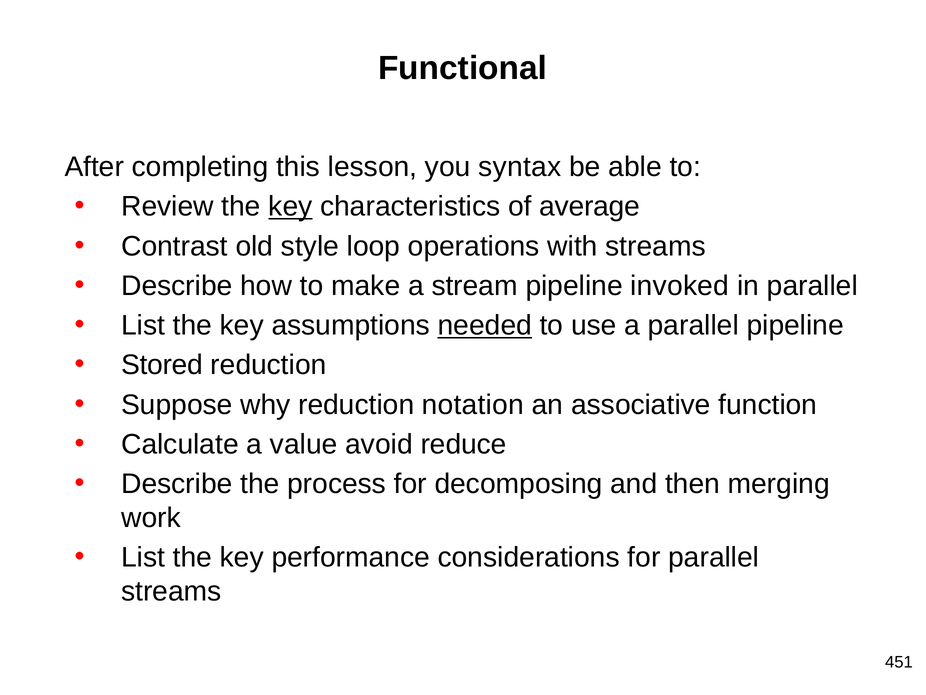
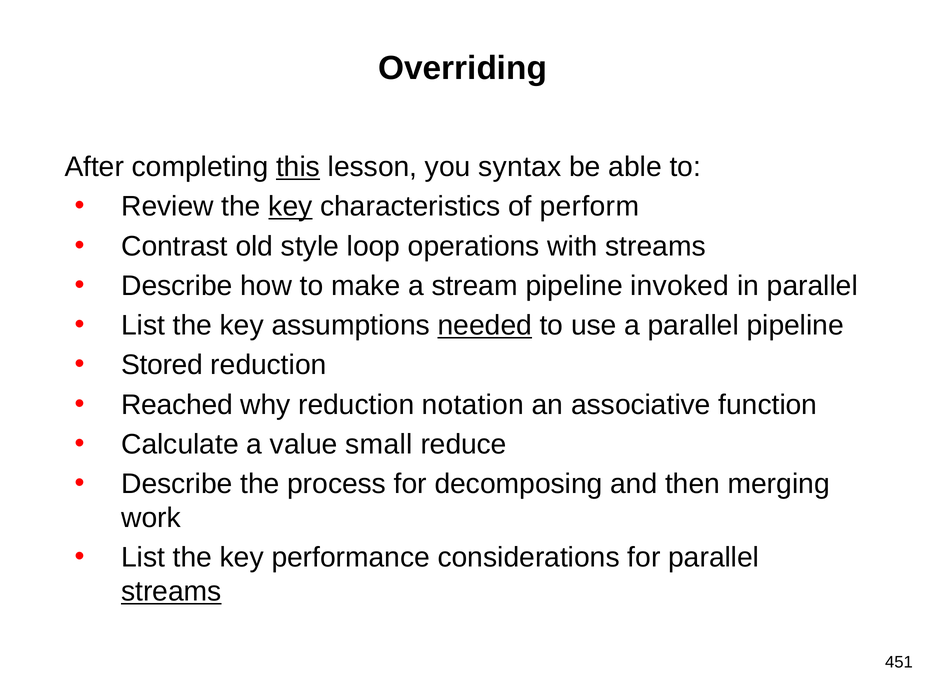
Functional: Functional -> Overriding
this underline: none -> present
average: average -> perform
Suppose: Suppose -> Reached
avoid: avoid -> small
streams at (171, 591) underline: none -> present
